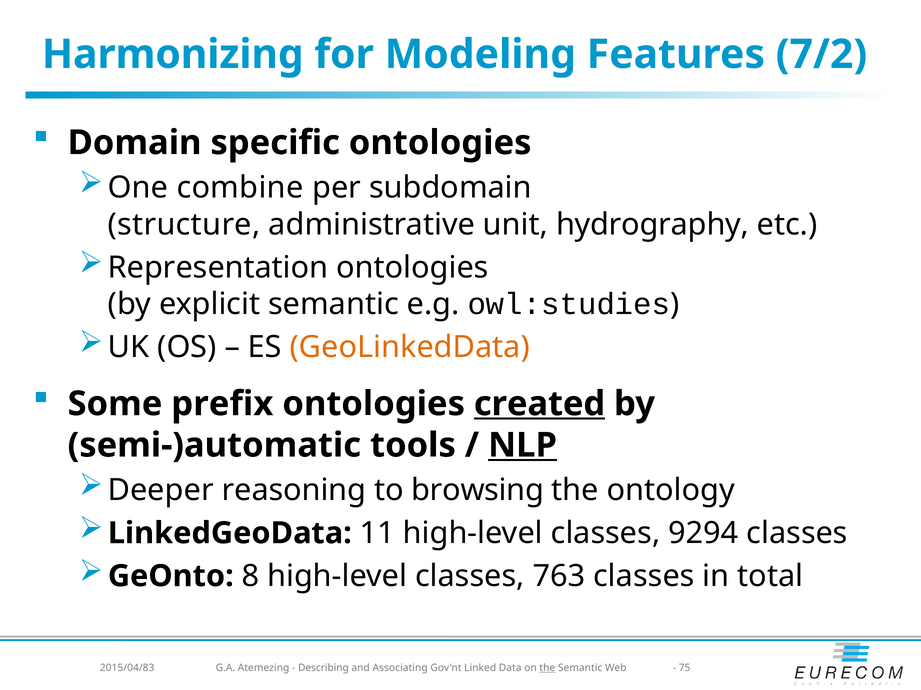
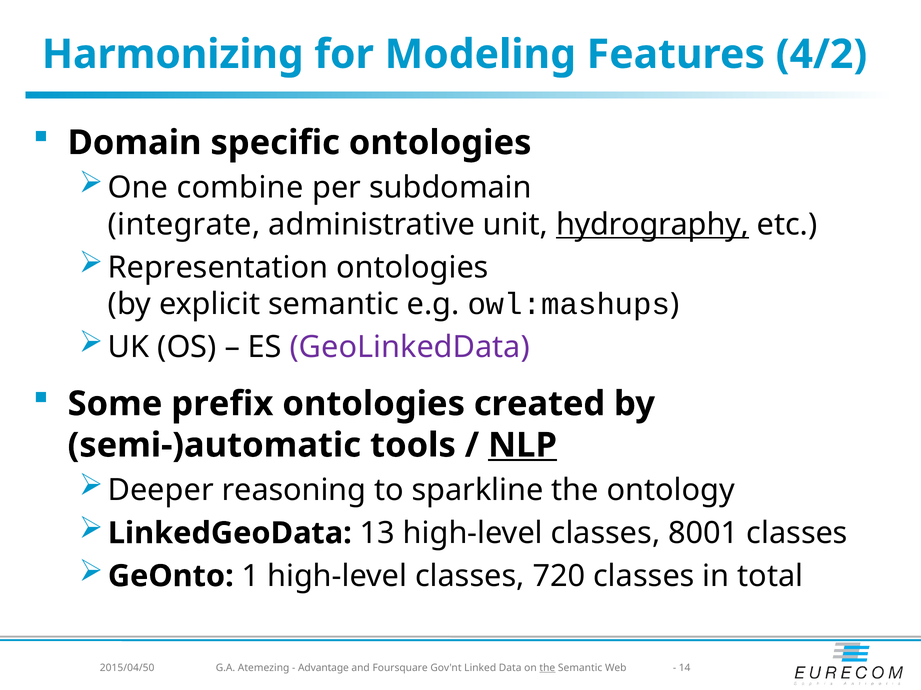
7/2: 7/2 -> 4/2
structure: structure -> integrate
hydrography underline: none -> present
owl:studies: owl:studies -> owl:mashups
GeoLinkedData colour: orange -> purple
created underline: present -> none
browsing: browsing -> sparkline
11: 11 -> 13
9294: 9294 -> 8001
8: 8 -> 1
763: 763 -> 720
2015/04/83: 2015/04/83 -> 2015/04/50
Describing: Describing -> Advantage
Associating: Associating -> Foursquare
75: 75 -> 14
